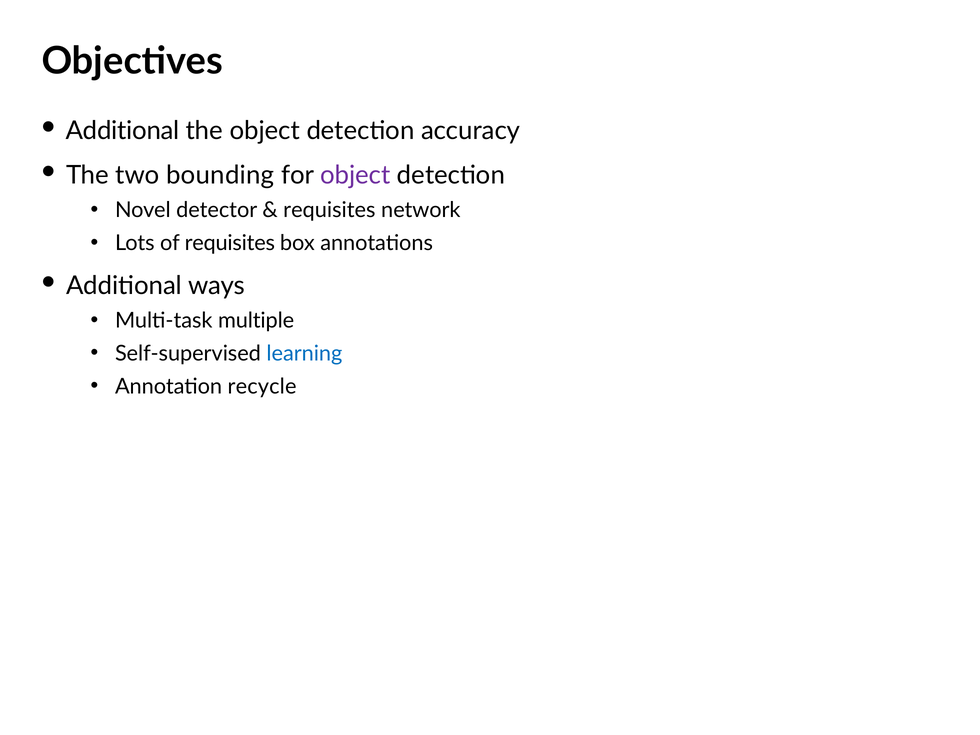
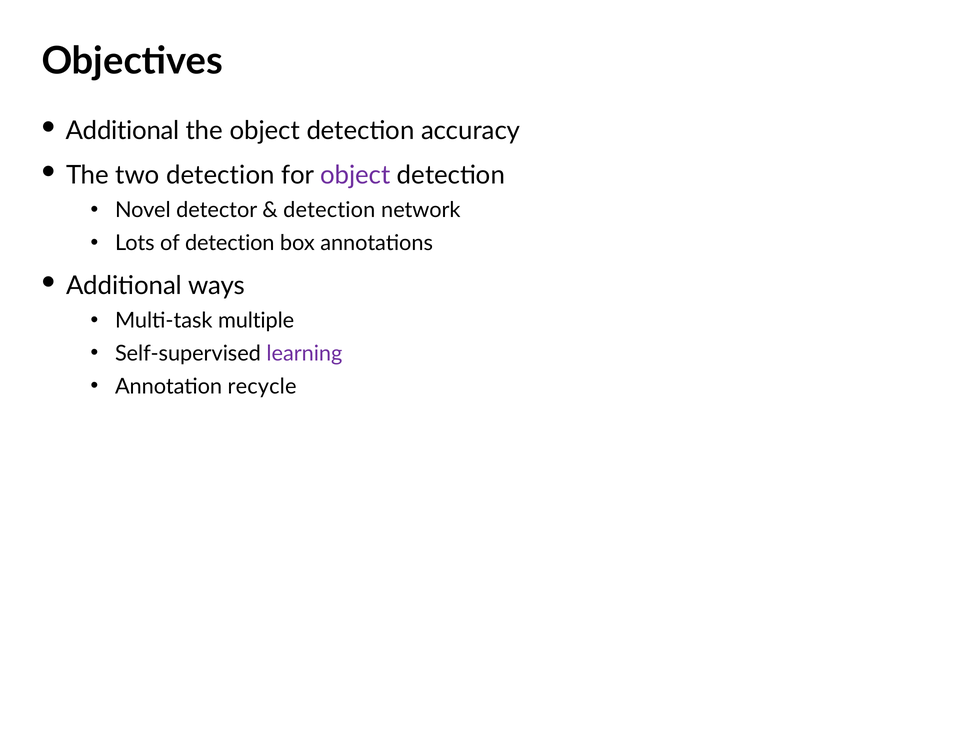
two bounding: bounding -> detection
requisites at (329, 210): requisites -> detection
of requisites: requisites -> detection
learning colour: blue -> purple
